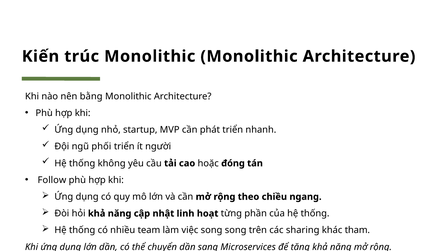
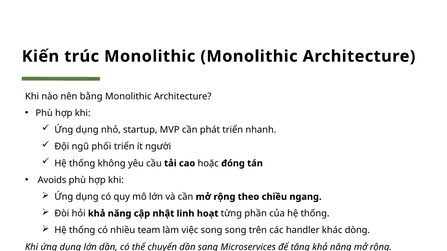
Follow: Follow -> Avoids
sharing: sharing -> handler
tham: tham -> dòng
